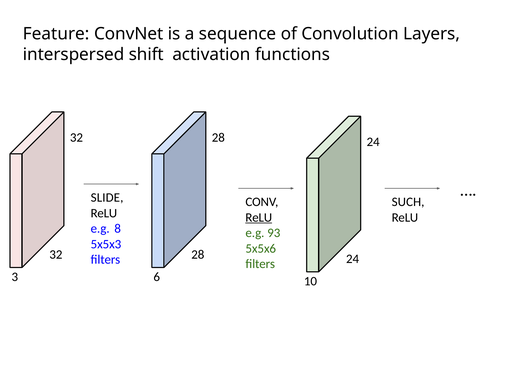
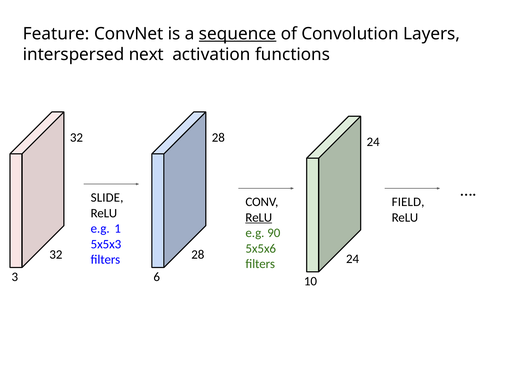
sequence underline: none -> present
shift: shift -> next
SUCH: SUCH -> FIELD
8: 8 -> 1
93: 93 -> 90
